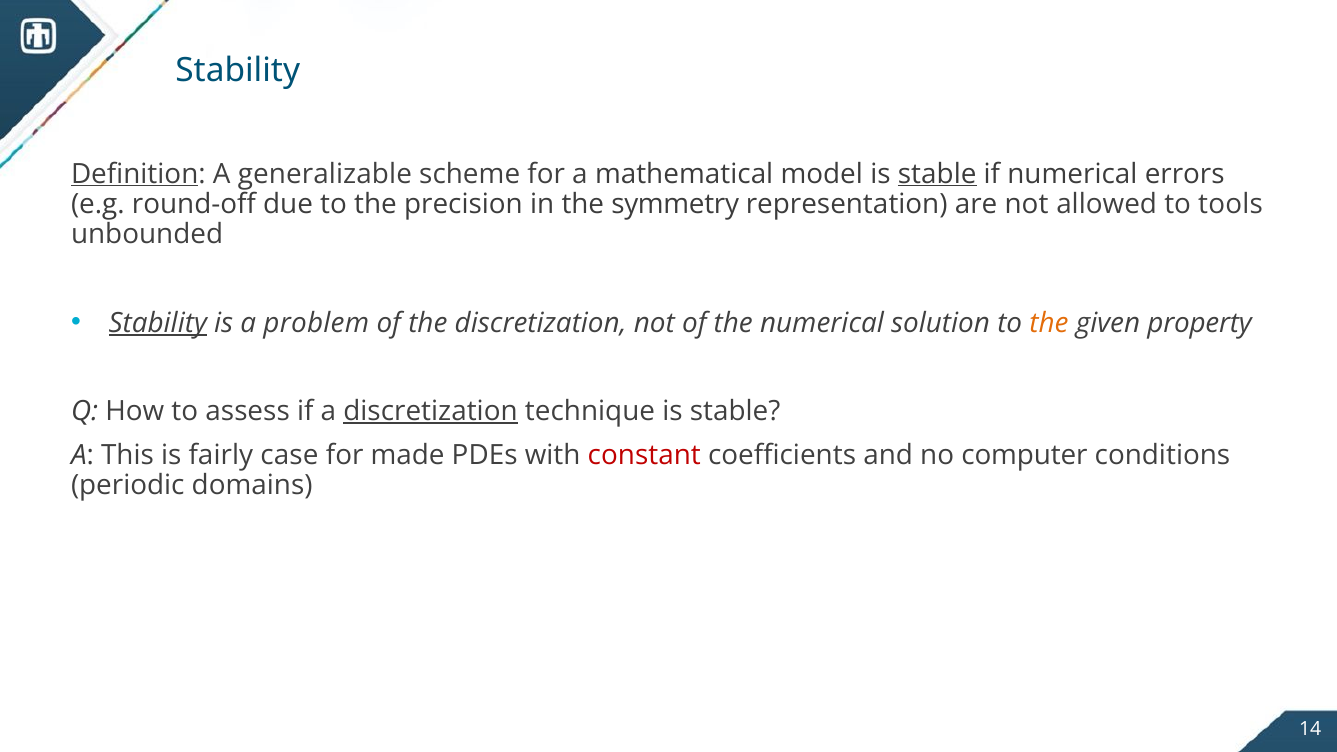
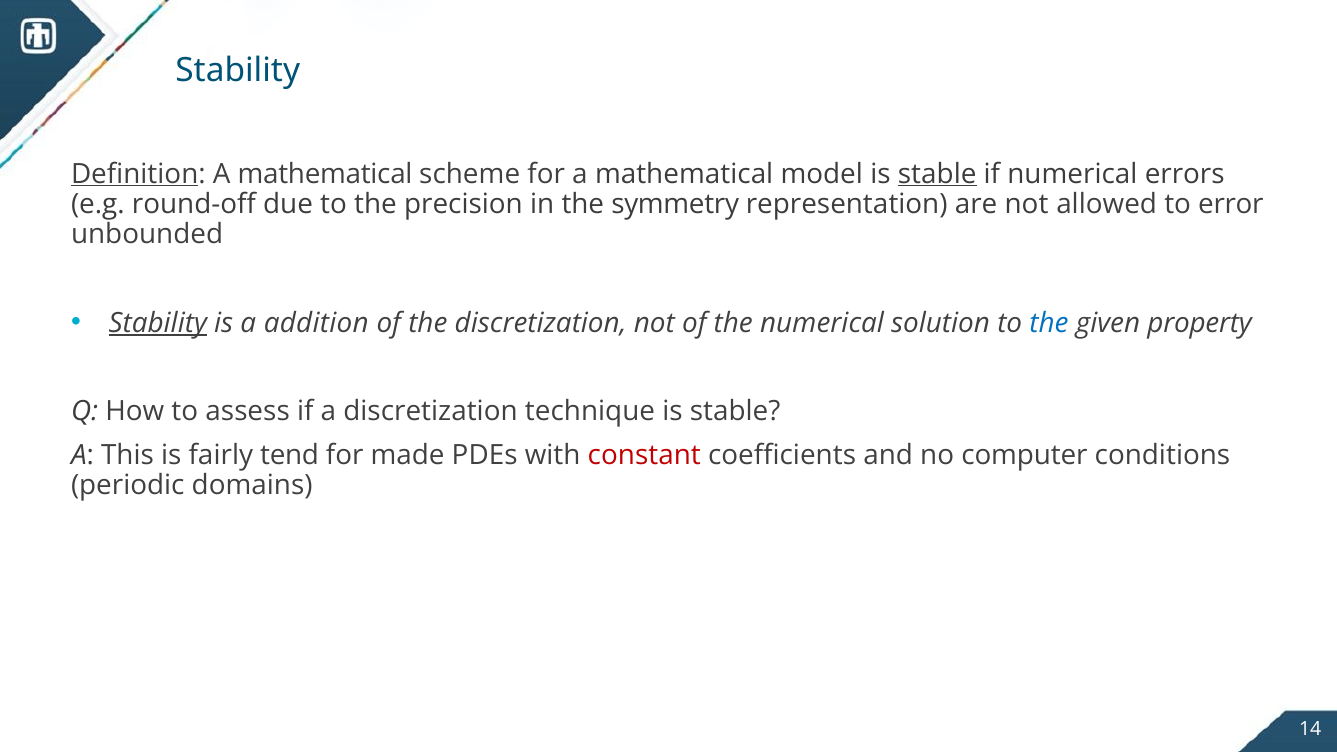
Definition A generalizable: generalizable -> mathematical
tools: tools -> error
problem: problem -> addition
the at (1049, 323) colour: orange -> blue
discretization at (430, 411) underline: present -> none
case: case -> tend
